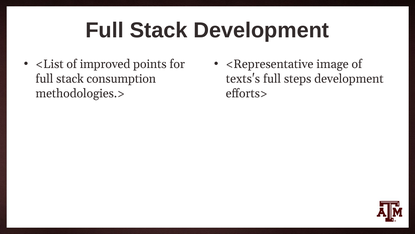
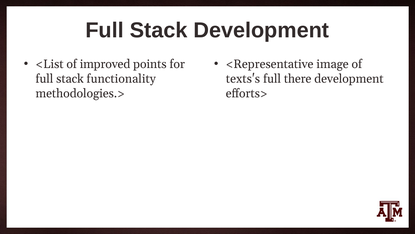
consumption: consumption -> functionality
steps: steps -> there
